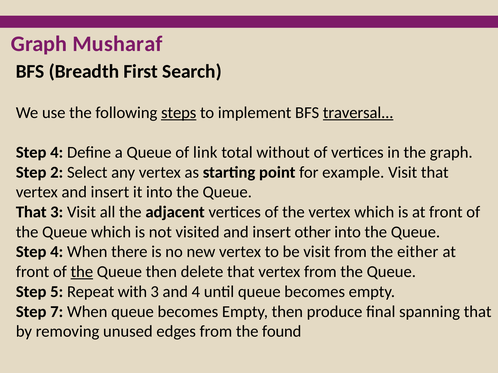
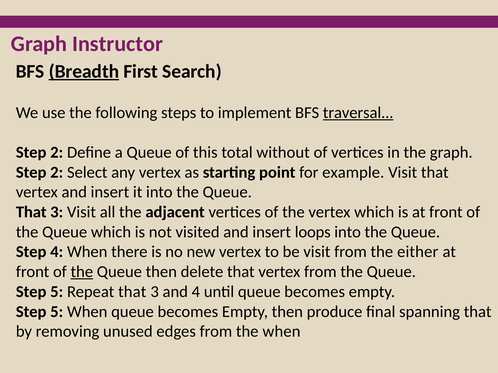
Musharaf: Musharaf -> Instructor
Breadth underline: none -> present
steps underline: present -> none
4 at (57, 153): 4 -> 2
link: link -> this
other: other -> loops
Repeat with: with -> that
7 at (57, 312): 7 -> 5
the found: found -> when
